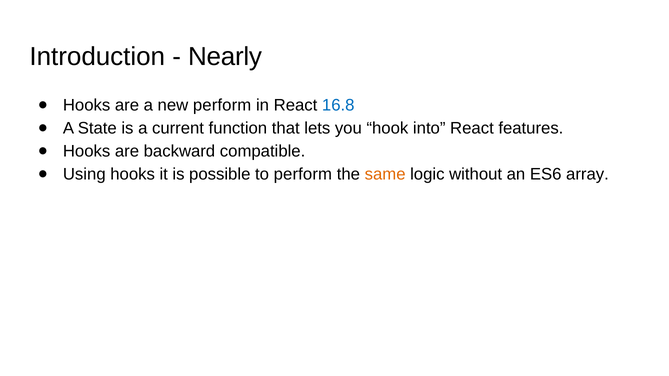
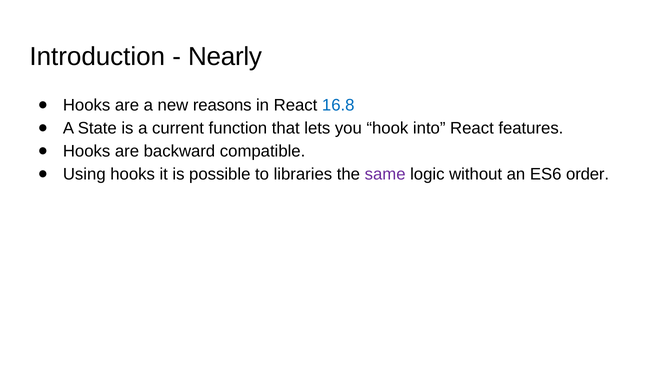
new perform: perform -> reasons
to perform: perform -> libraries
same colour: orange -> purple
array: array -> order
